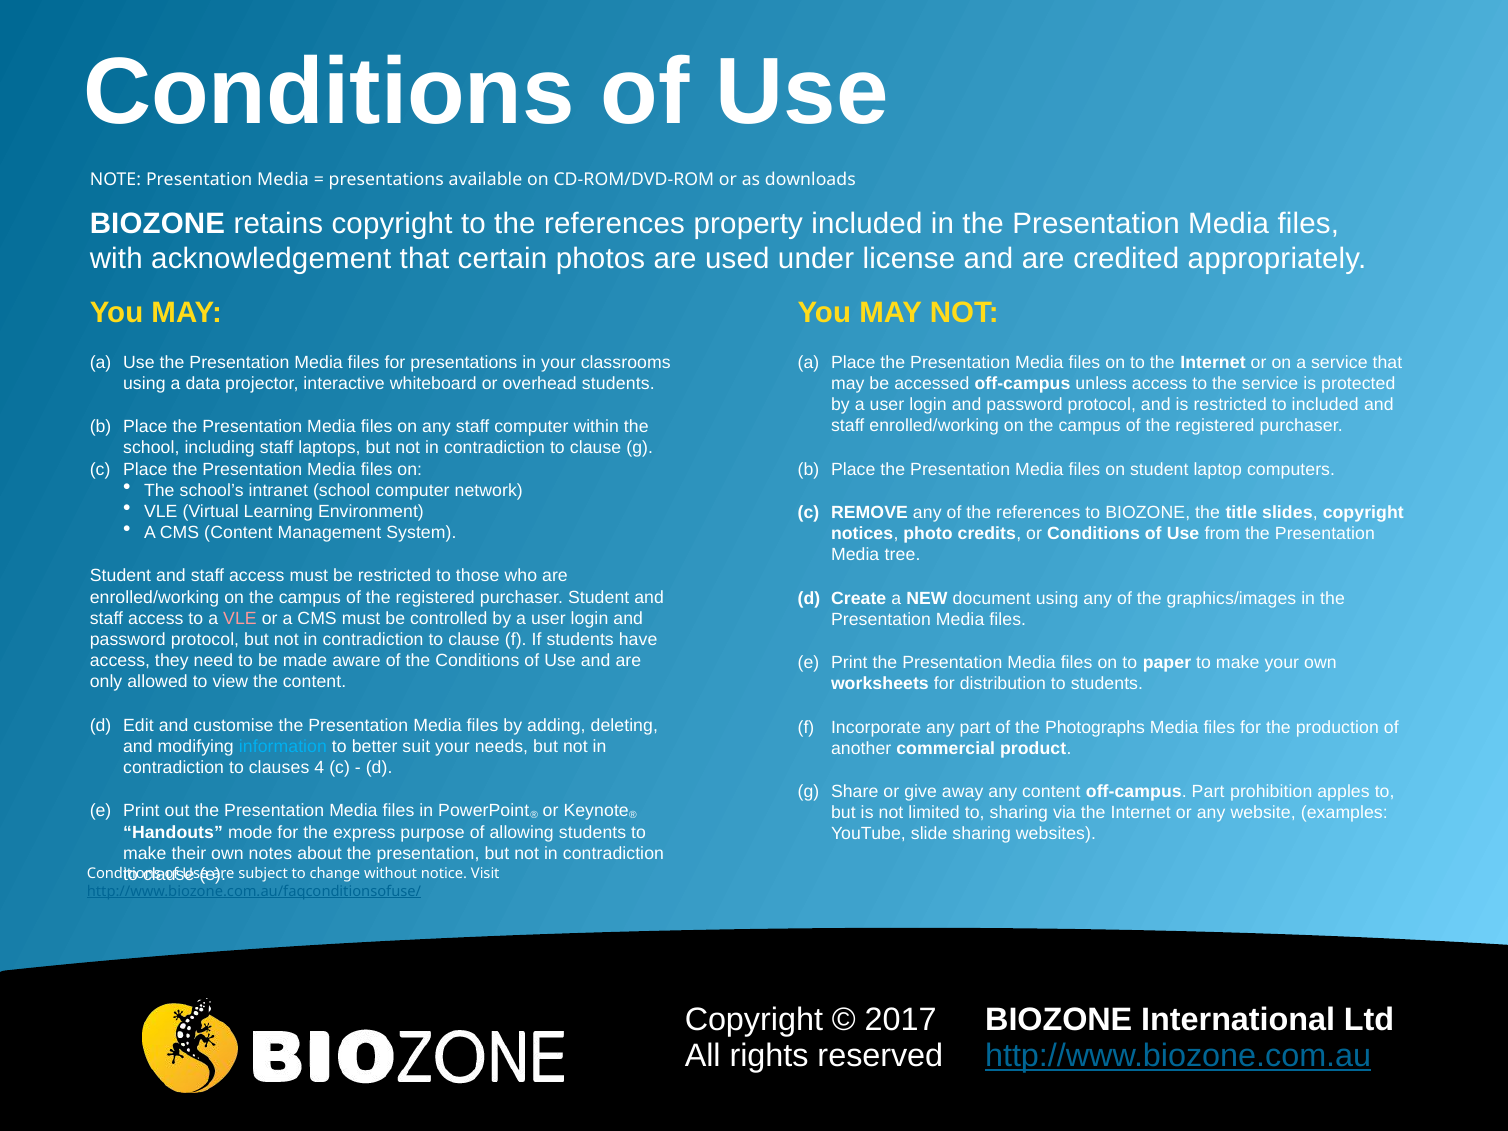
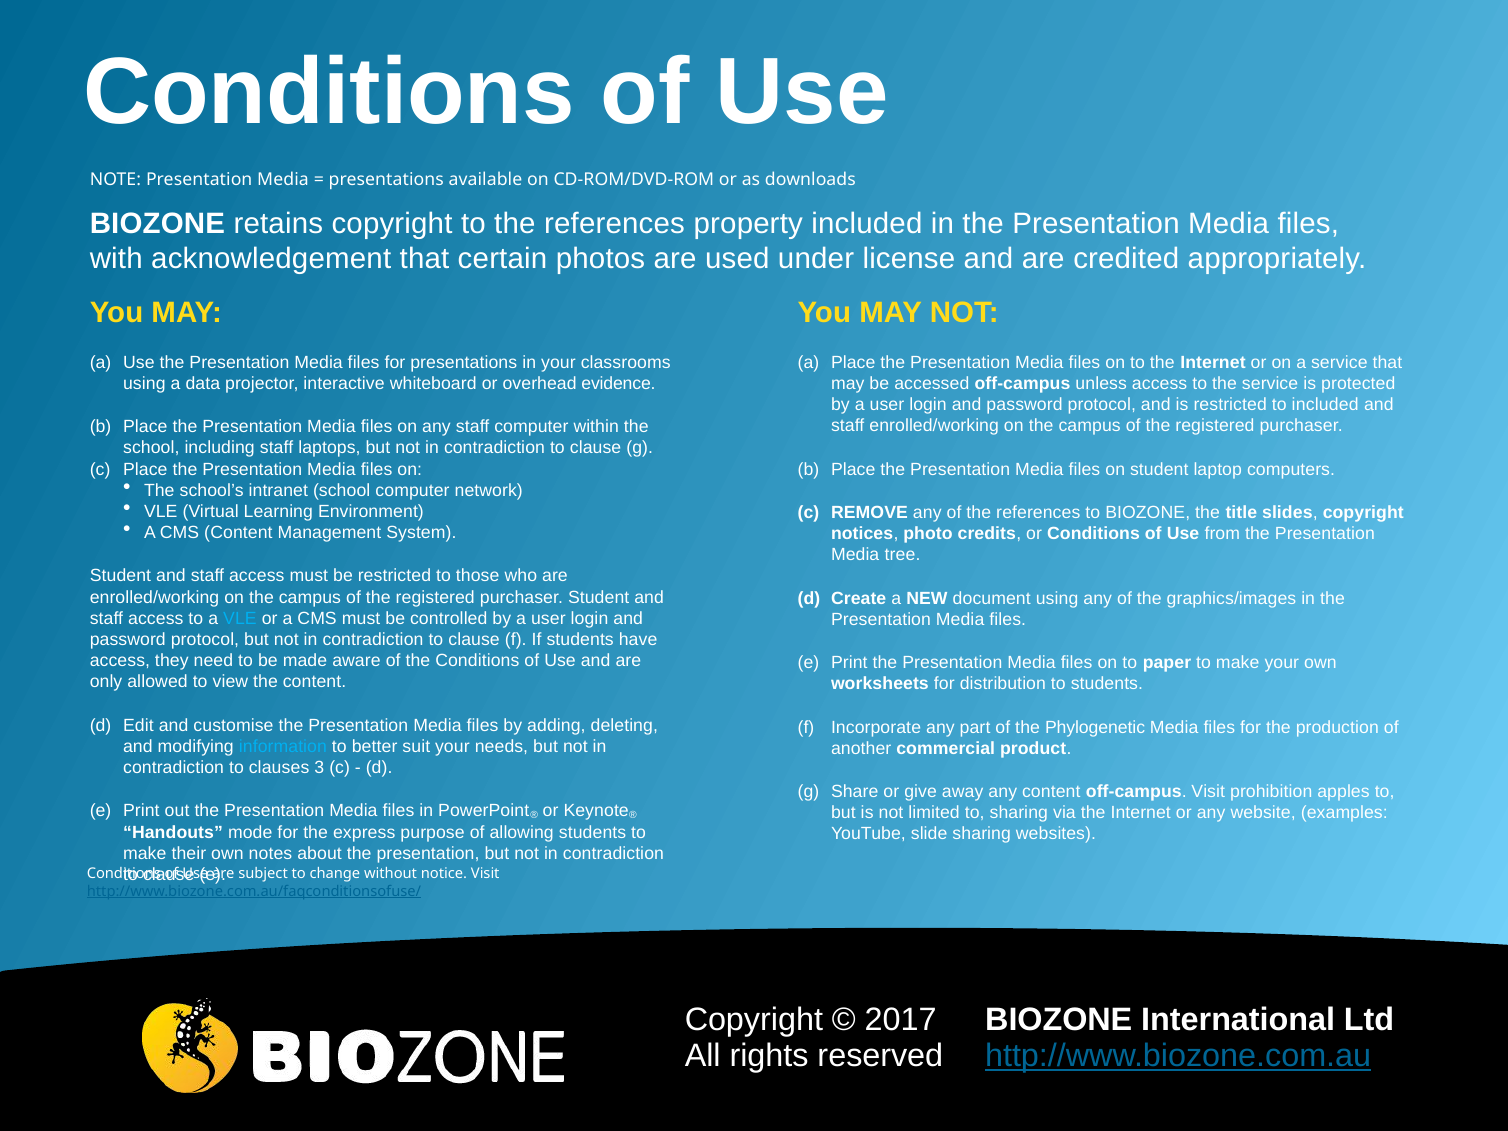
overhead students: students -> evidence
VLE at (240, 619) colour: pink -> light blue
Photographs: Photographs -> Phylogenetic
4: 4 -> 3
off-campus Part: Part -> Visit
